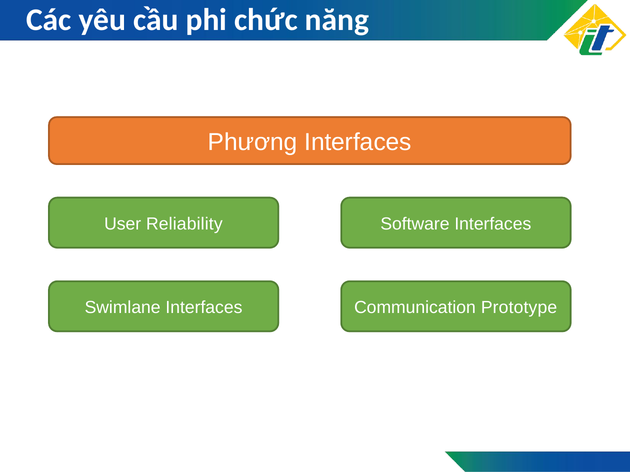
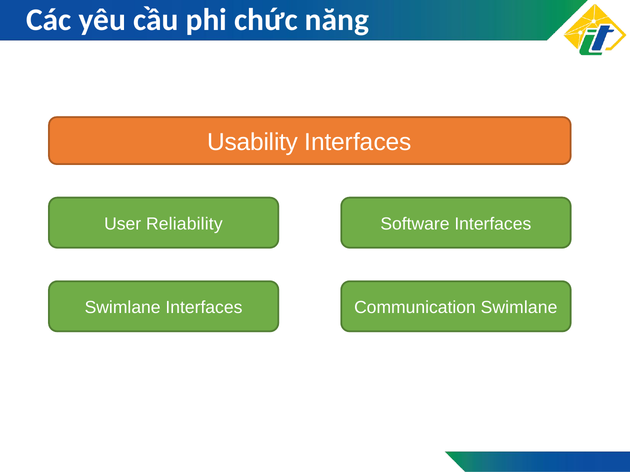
Phương: Phương -> Usability
Communication Prototype: Prototype -> Swimlane
